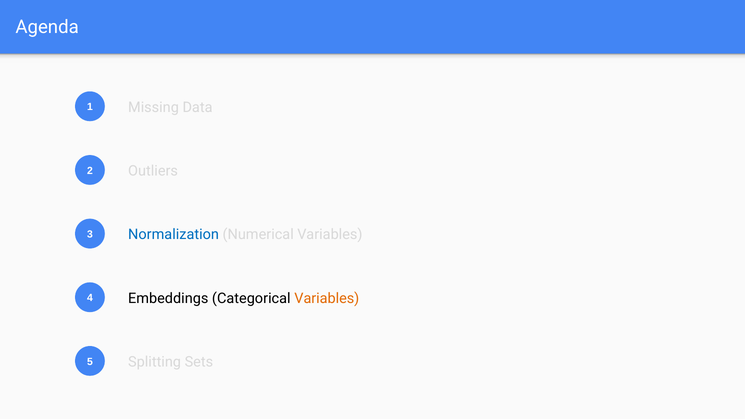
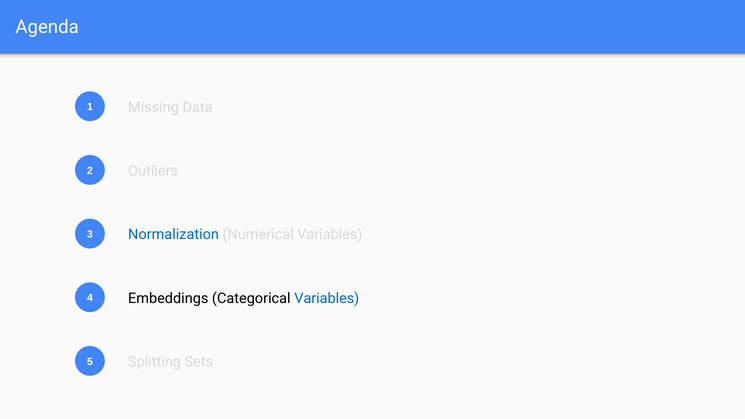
Variables at (327, 298) colour: orange -> blue
